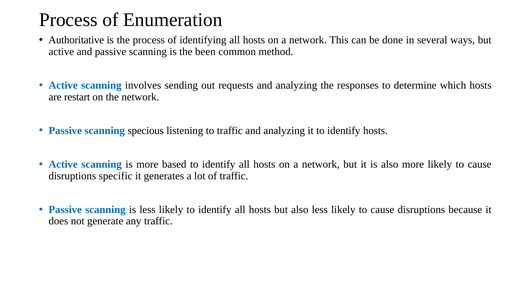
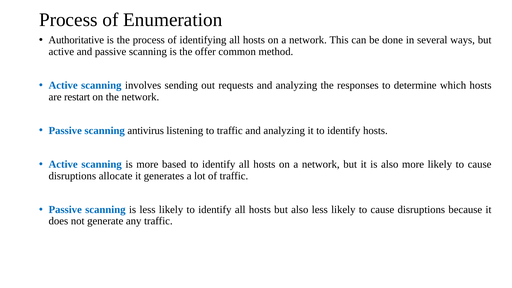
been: been -> offer
specious: specious -> antivirus
specific: specific -> allocate
